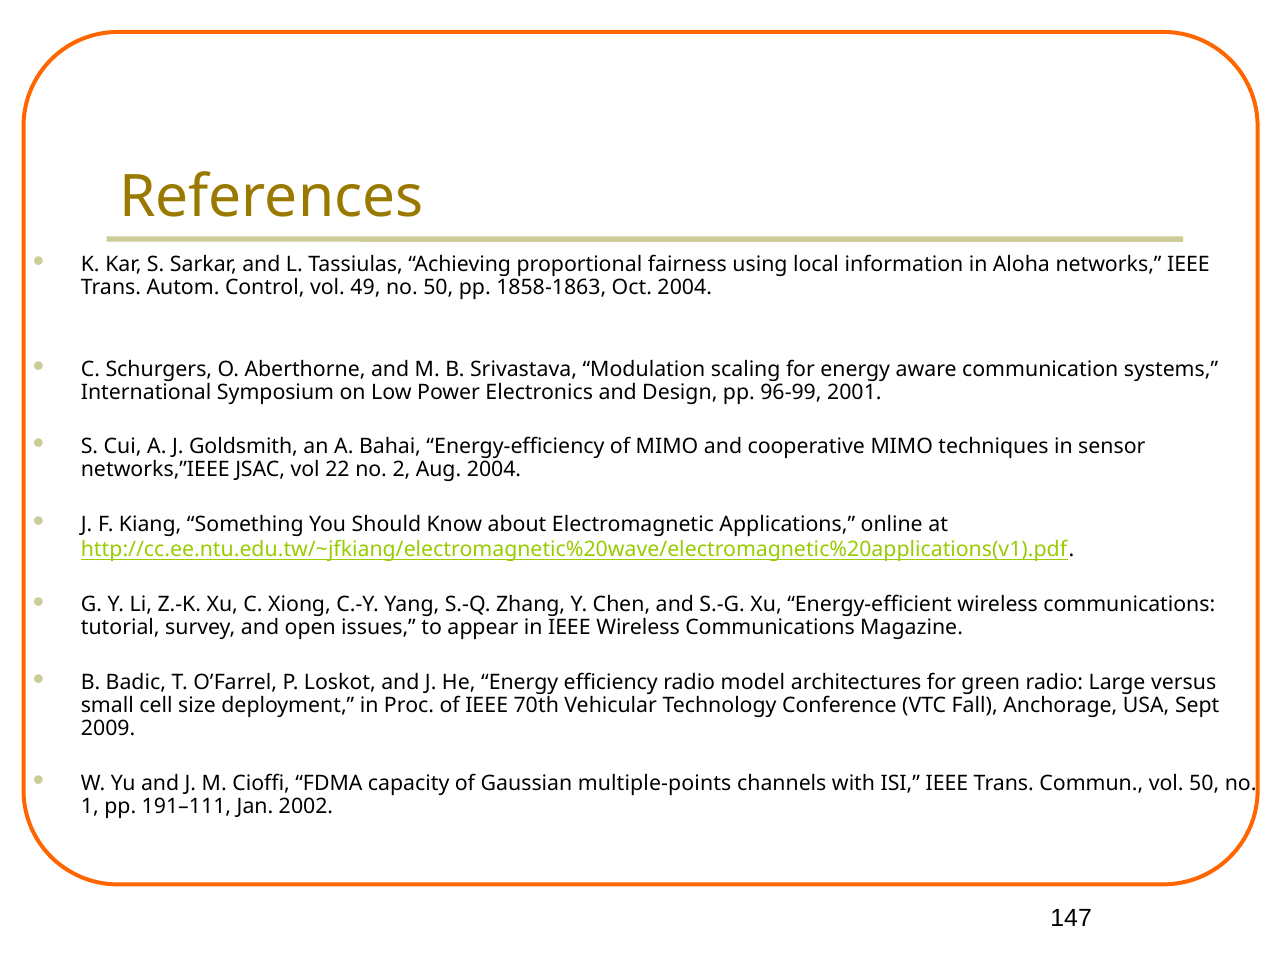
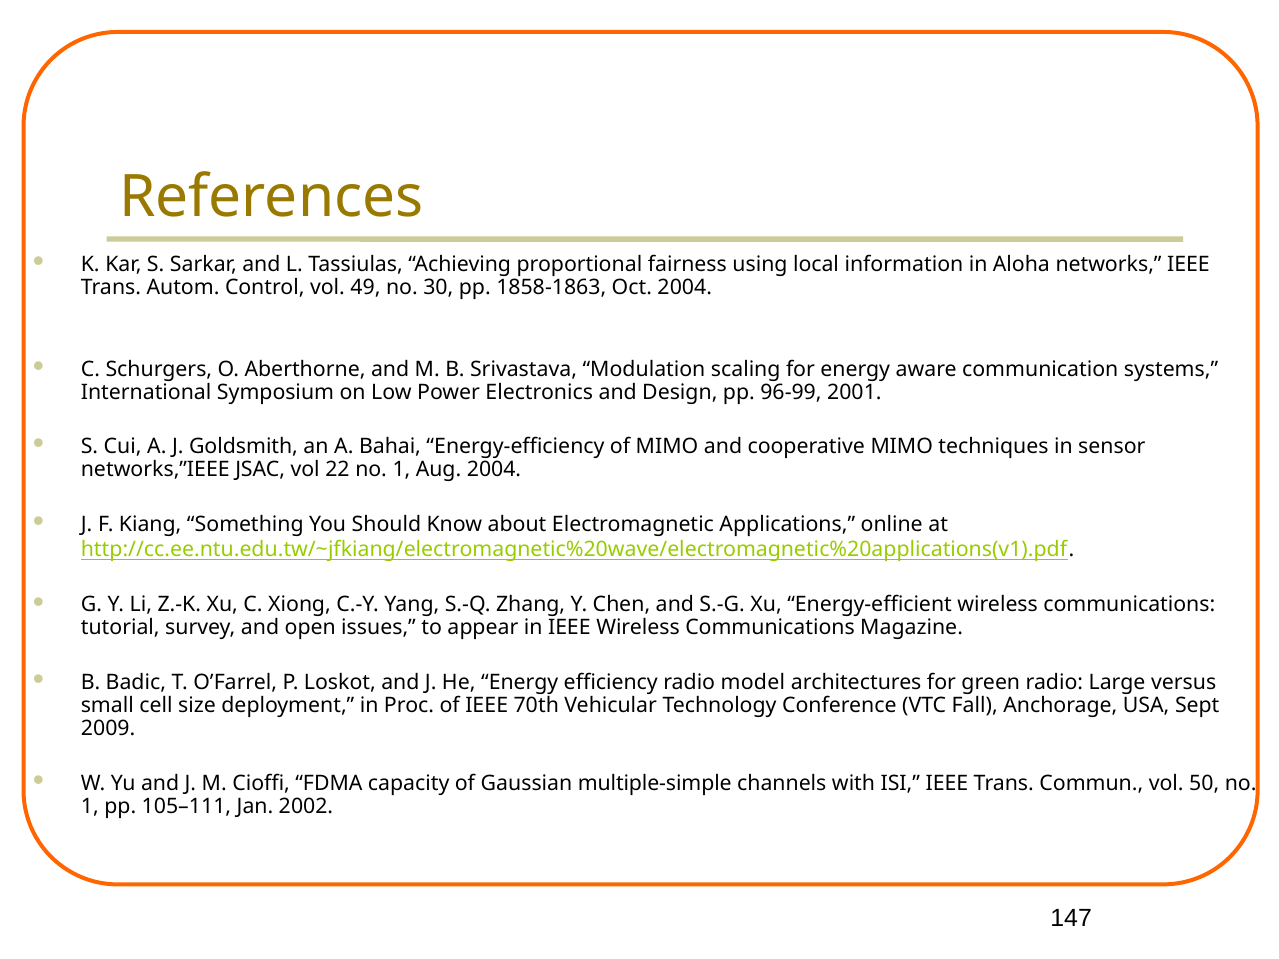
no 50: 50 -> 30
22 no 2: 2 -> 1
multiple-points: multiple-points -> multiple-simple
191–111: 191–111 -> 105–111
